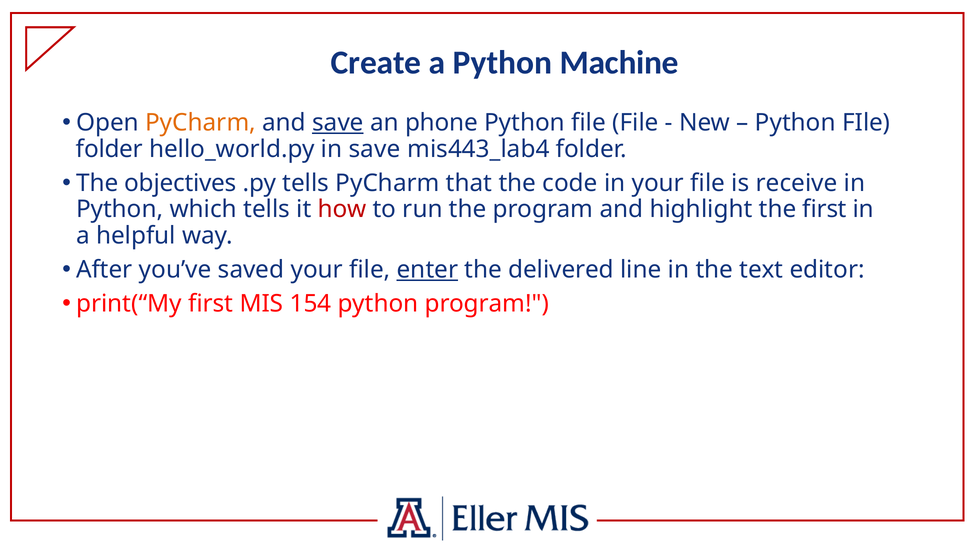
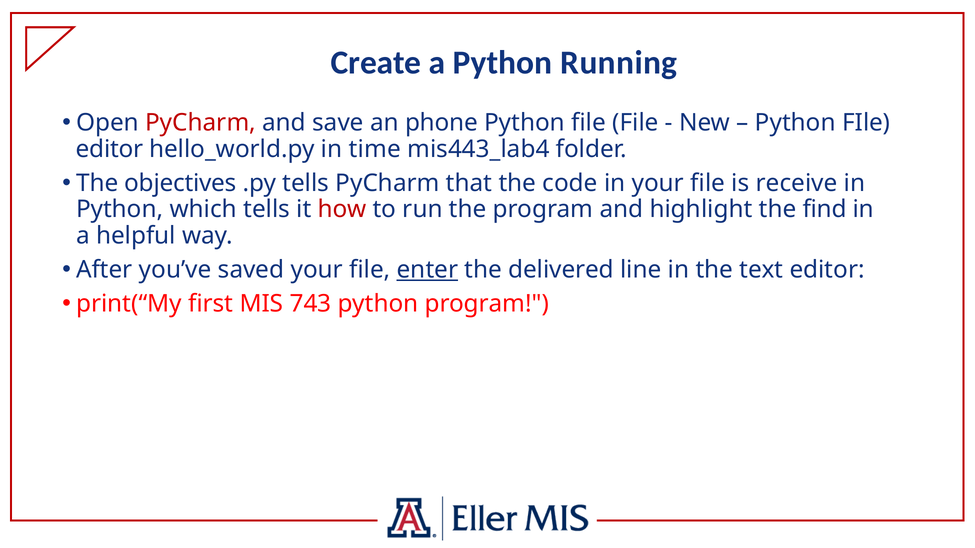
Machine: Machine -> Running
PyCharm at (200, 123) colour: orange -> red
save at (338, 123) underline: present -> none
folder at (109, 149): folder -> editor
in save: save -> time
the first: first -> find
154: 154 -> 743
